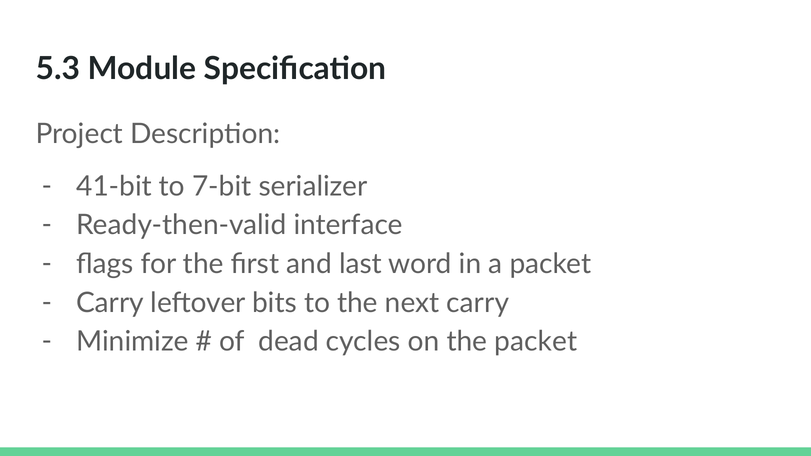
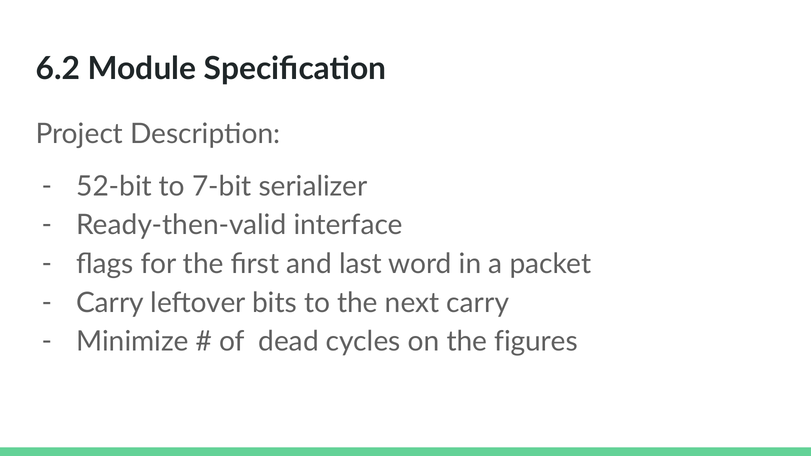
5.3: 5.3 -> 6.2
41-bit: 41-bit -> 52-bit
the packet: packet -> figures
